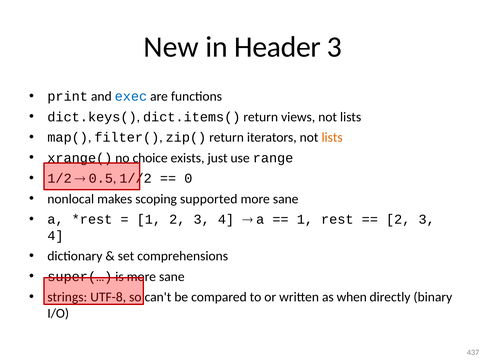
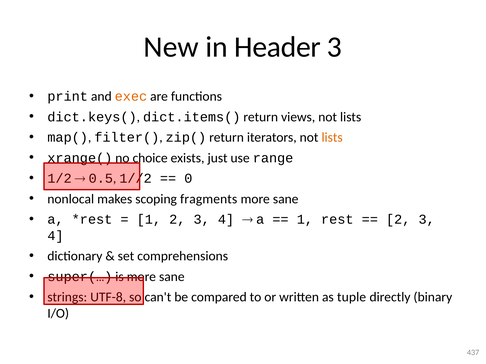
exec colour: blue -> orange
supported: supported -> fragments
when: when -> tuple
